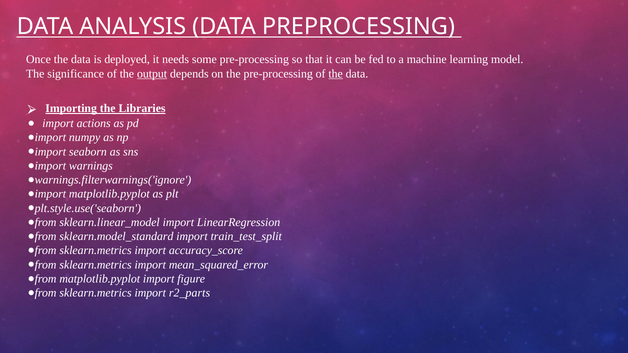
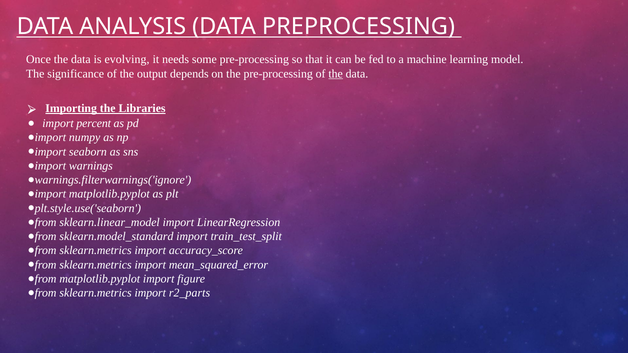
deployed: deployed -> evolving
output underline: present -> none
actions: actions -> percent
